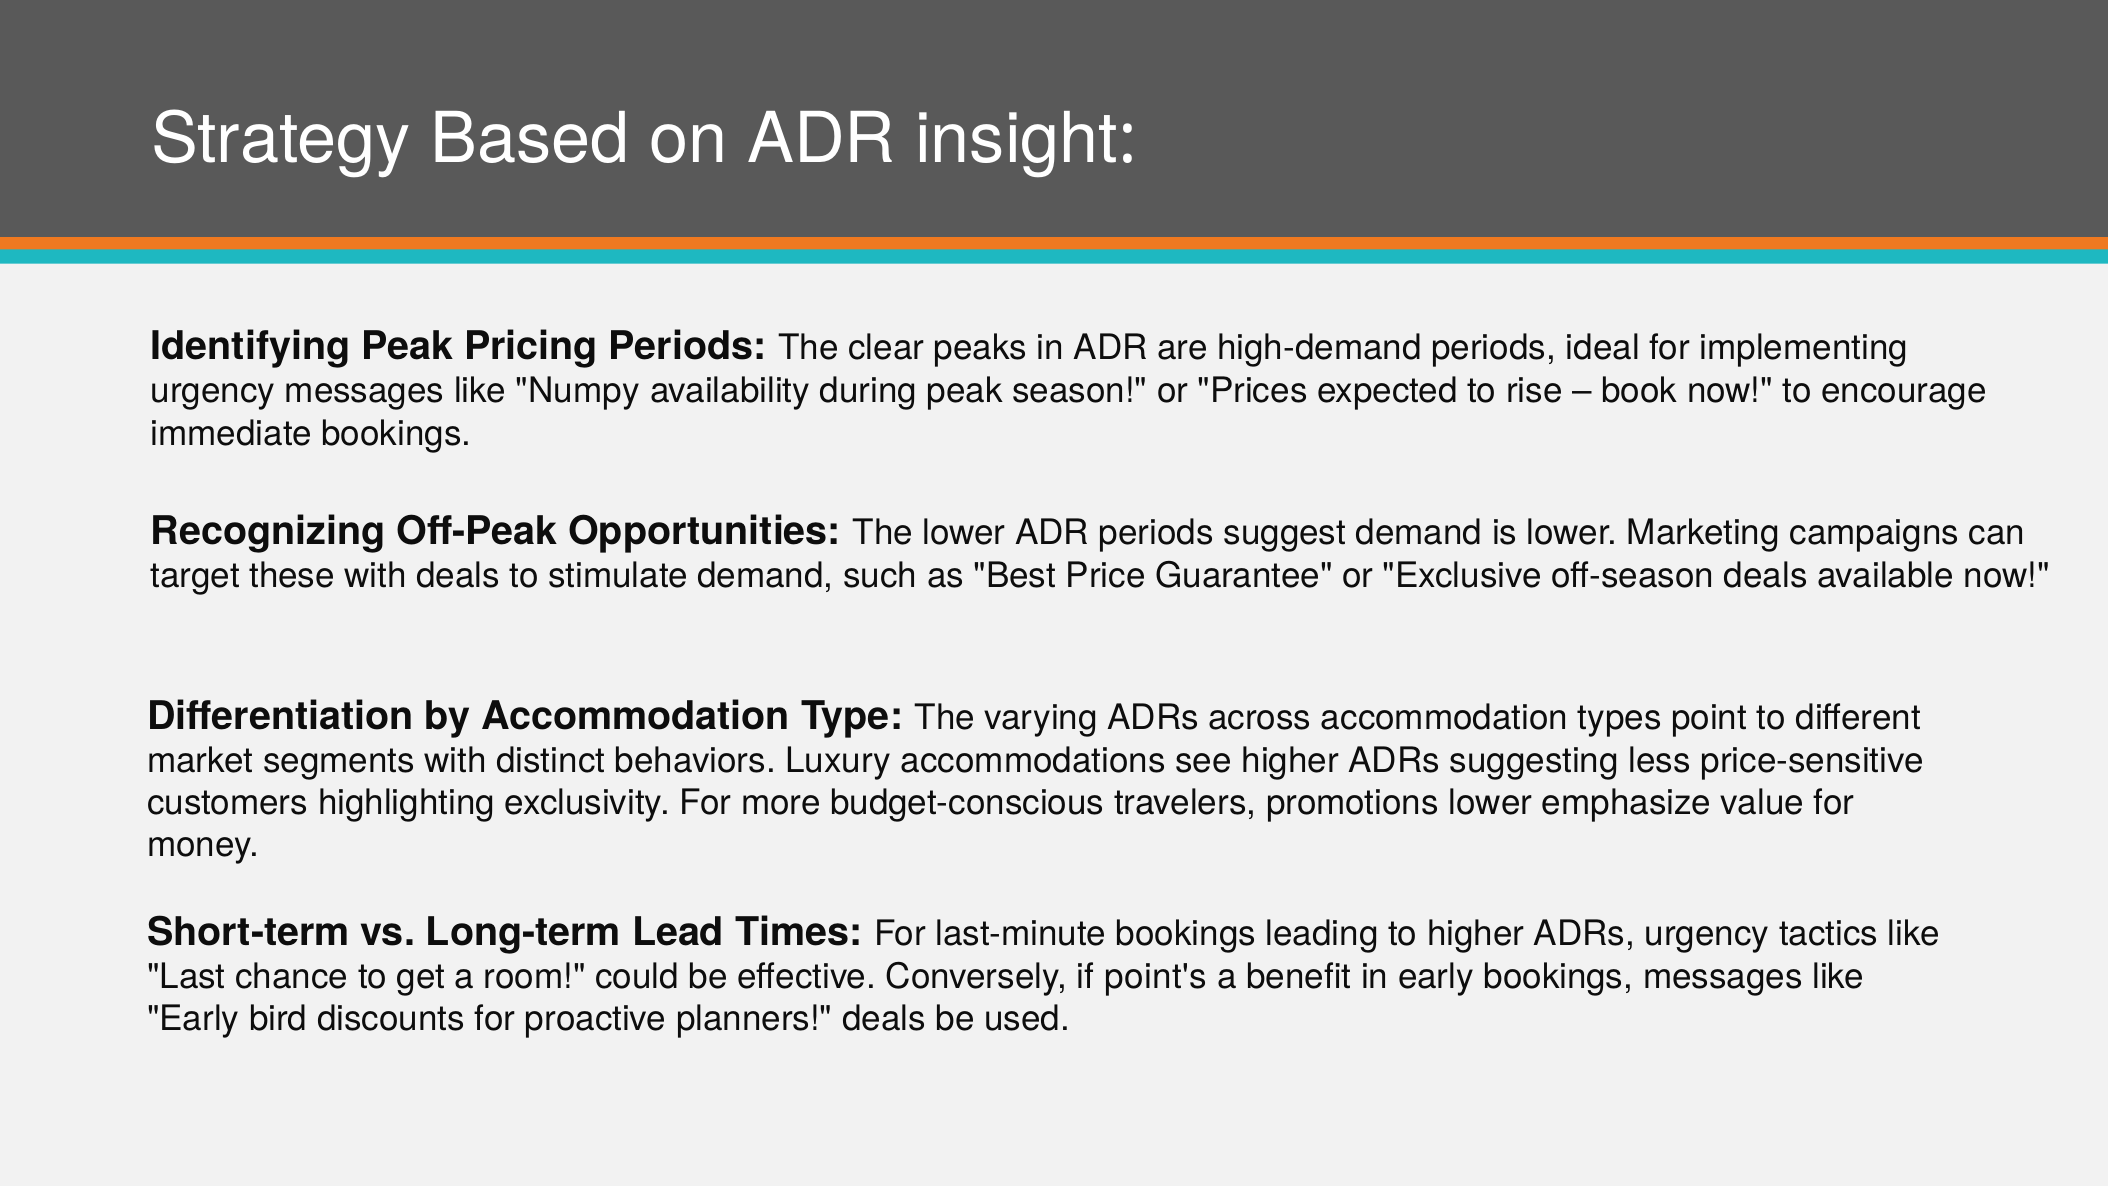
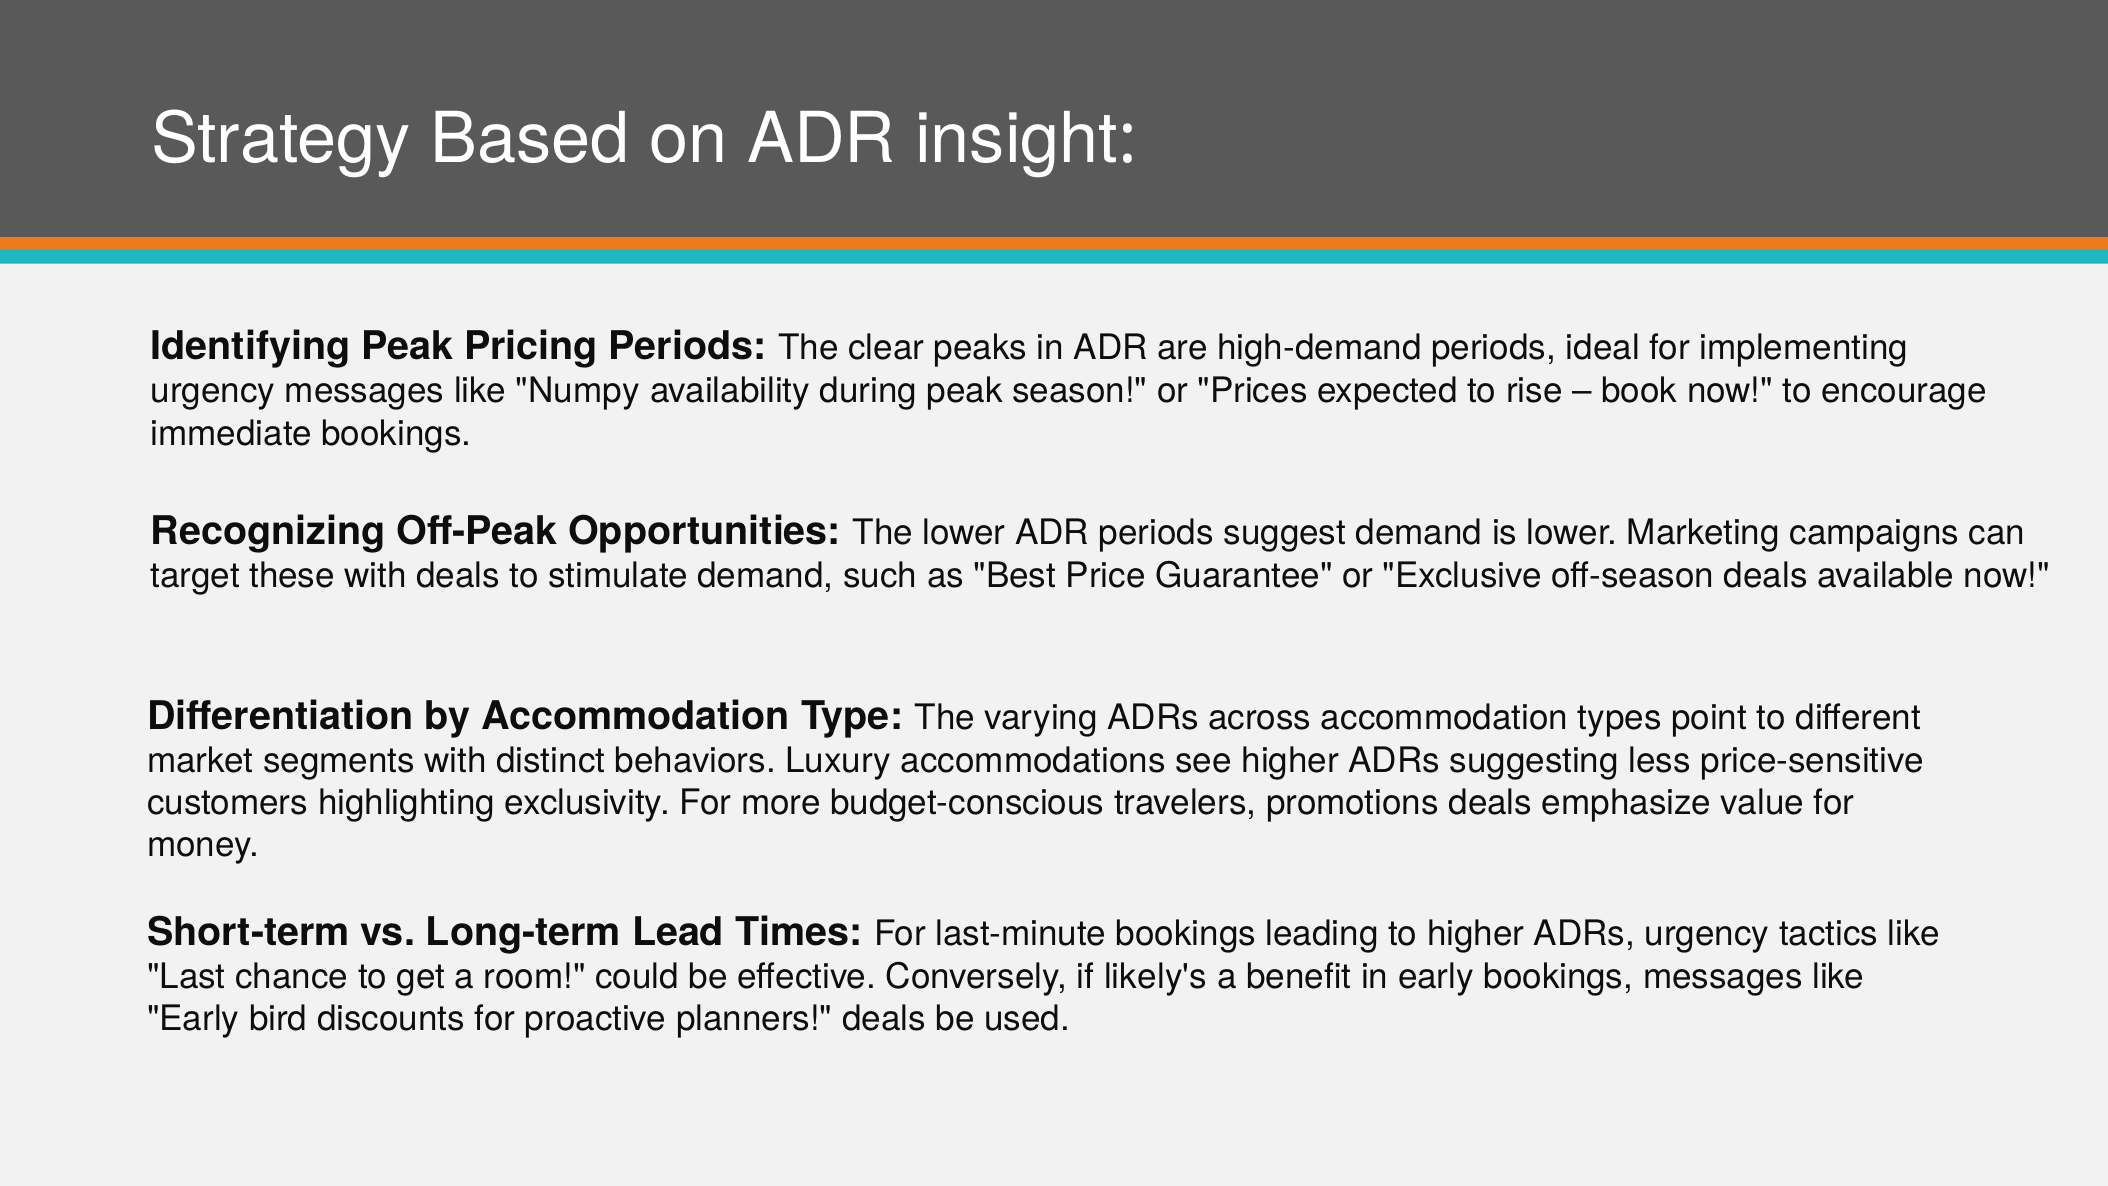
promotions lower: lower -> deals
point's: point's -> likely's
